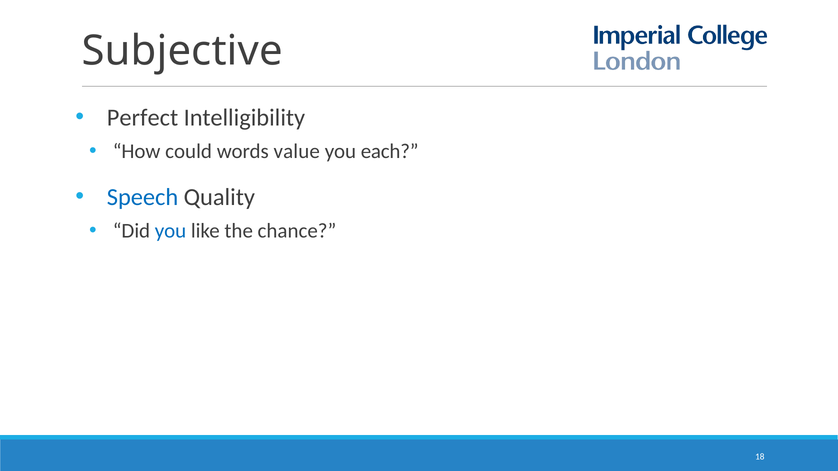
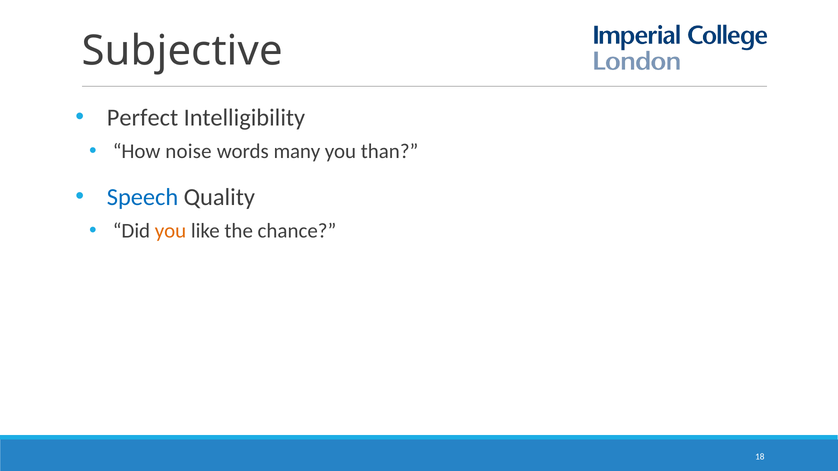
could: could -> noise
value: value -> many
each: each -> than
you at (171, 231) colour: blue -> orange
